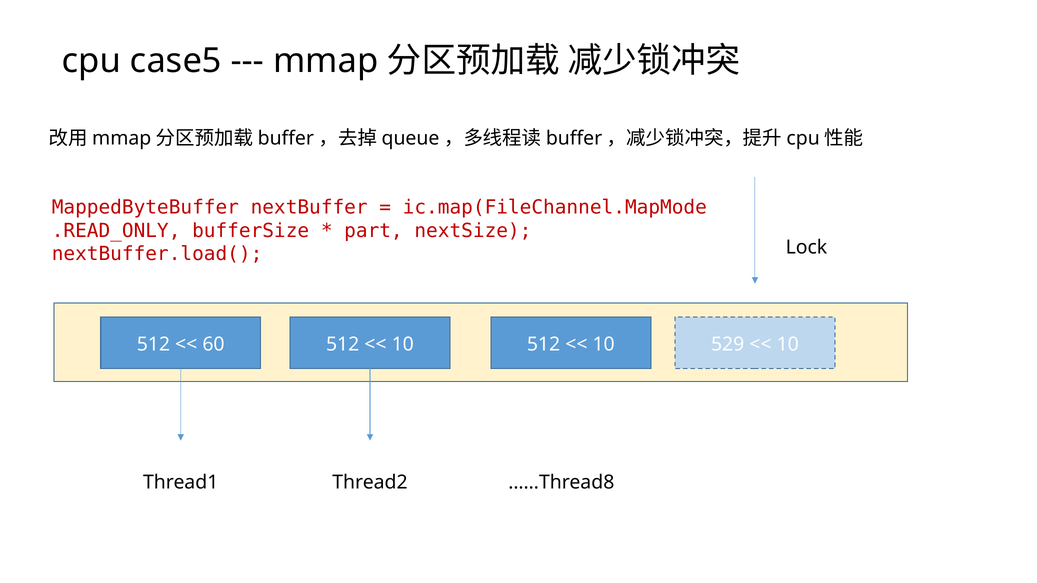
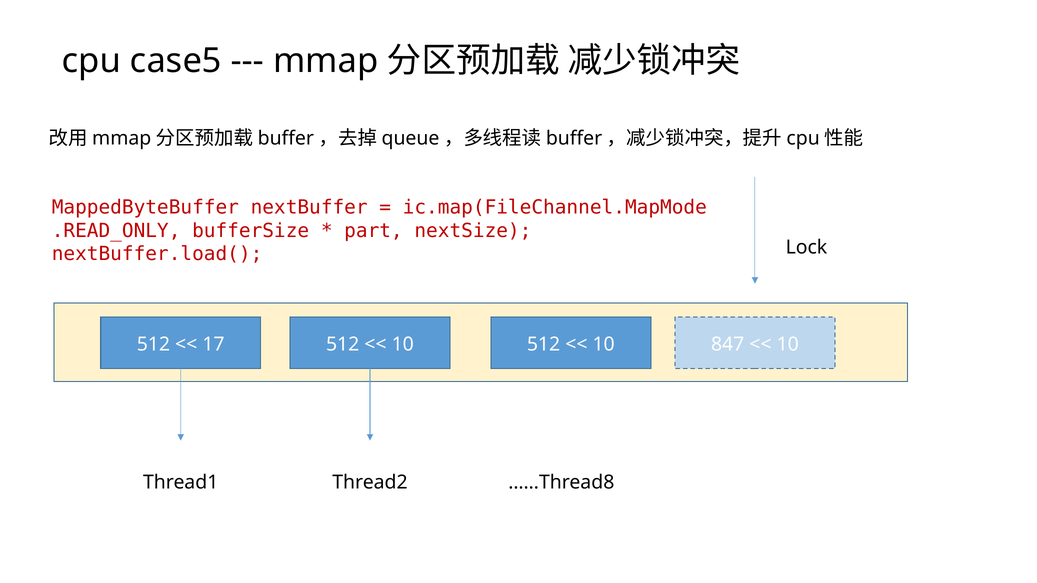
60: 60 -> 17
529: 529 -> 847
